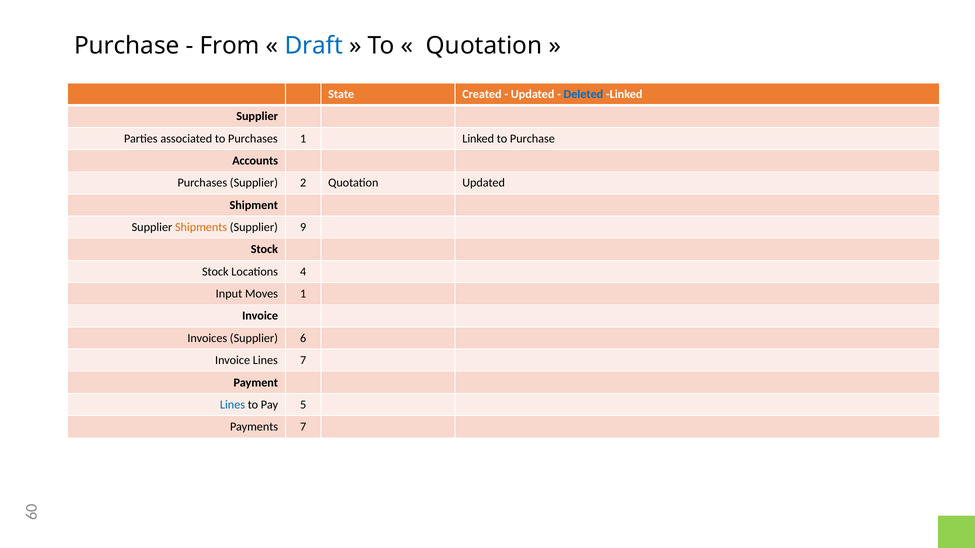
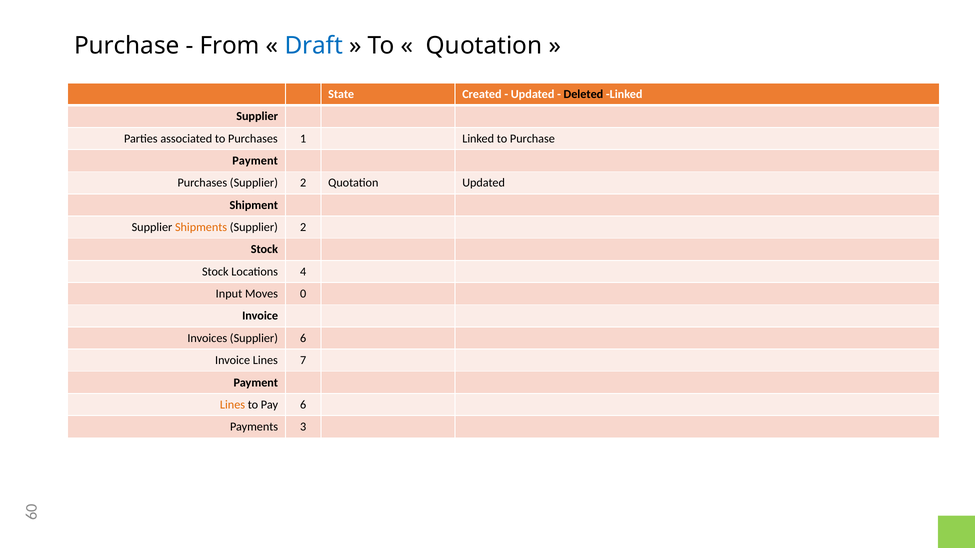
Deleted colour: blue -> black
Accounts at (255, 161): Accounts -> Payment
9 at (303, 227): 9 -> 2
Moves 1: 1 -> 0
Lines at (233, 405) colour: blue -> orange
Pay 5: 5 -> 6
Payments 7: 7 -> 3
